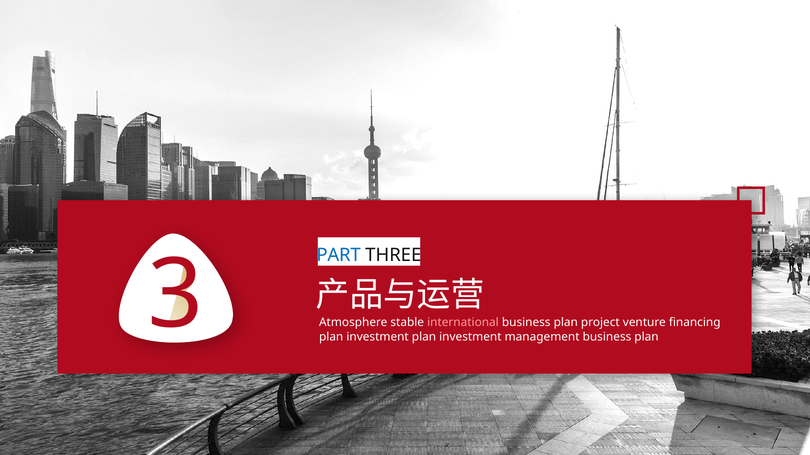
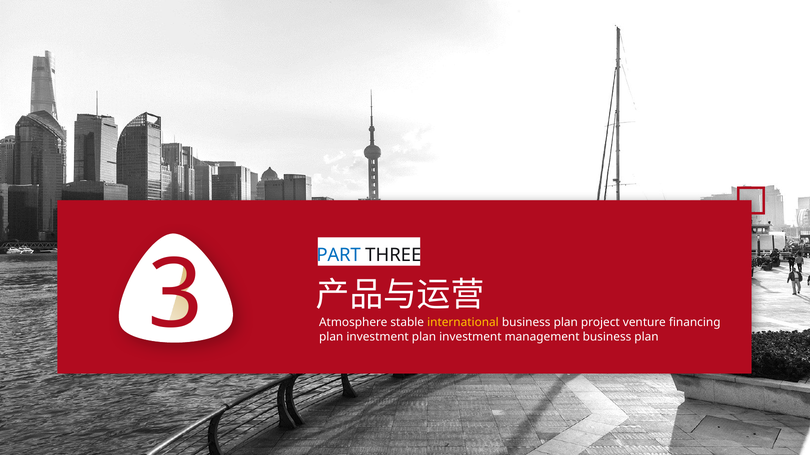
international colour: pink -> yellow
